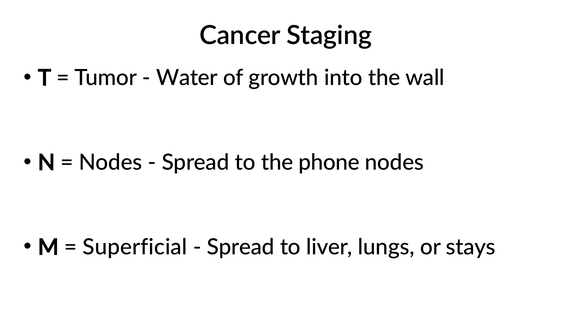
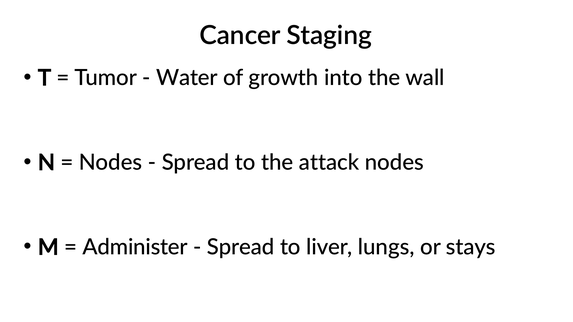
phone: phone -> attack
Superficial: Superficial -> Administer
